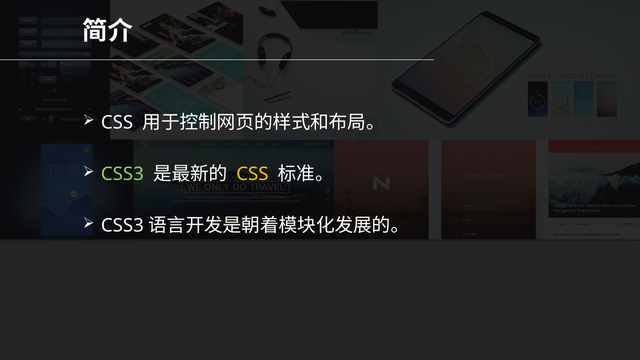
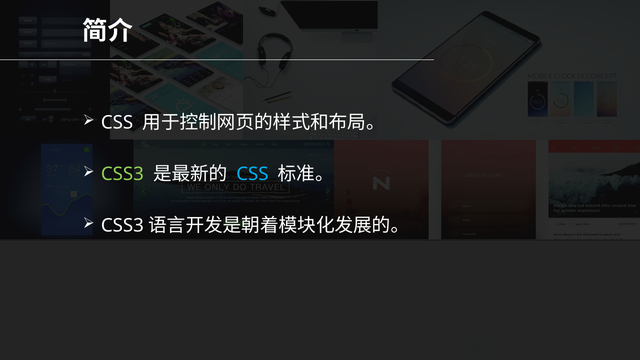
CSS at (252, 174) colour: yellow -> light blue
